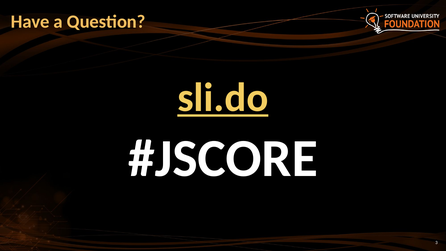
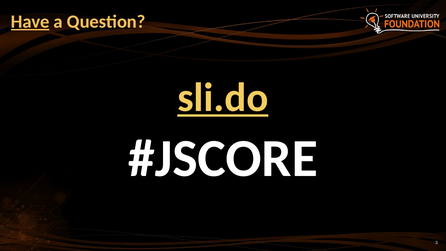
Have underline: none -> present
